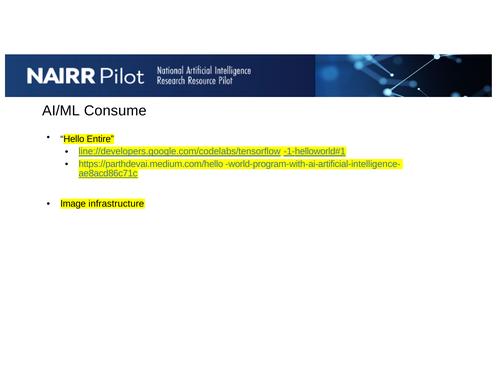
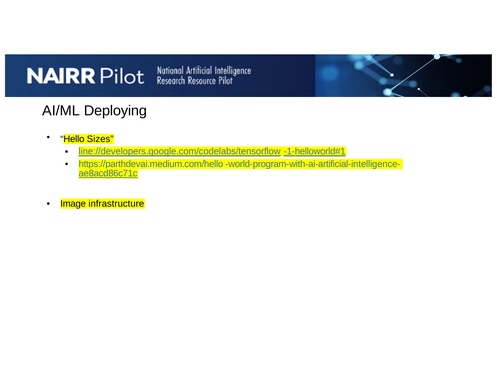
Consume: Consume -> Deploying
Entire: Entire -> Sizes
